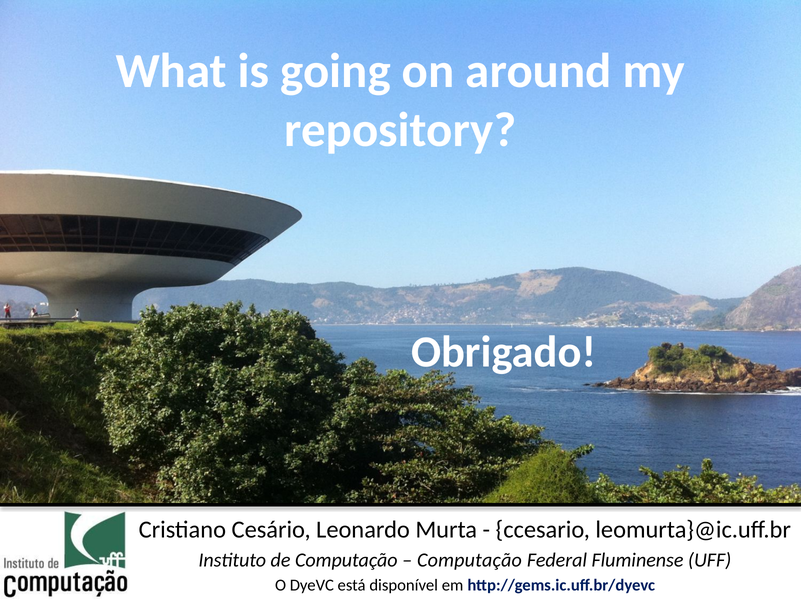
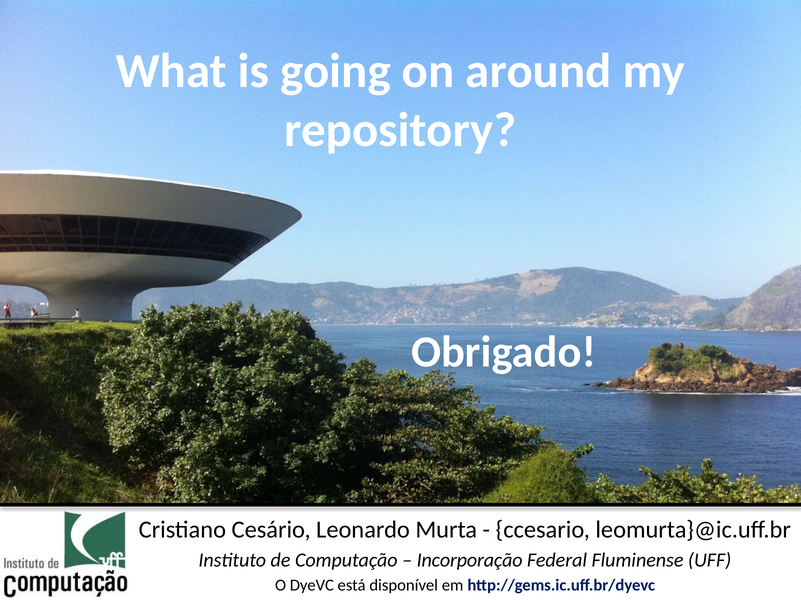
Computação at (469, 560): Computação -> Incorporação
